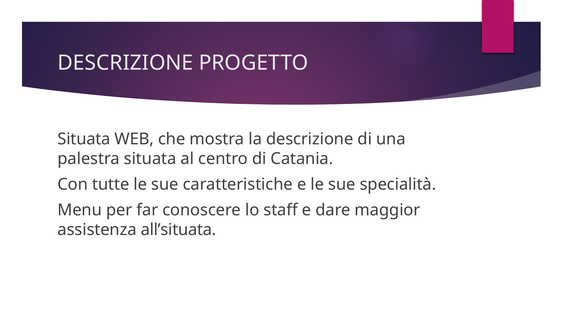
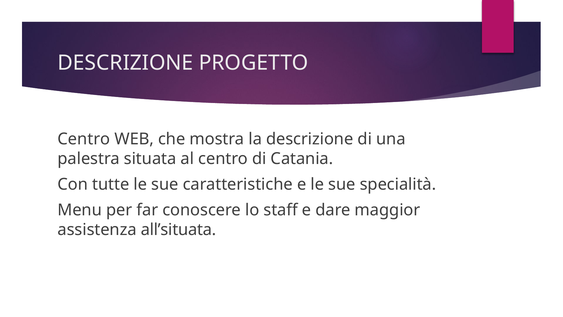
Situata at (84, 139): Situata -> Centro
